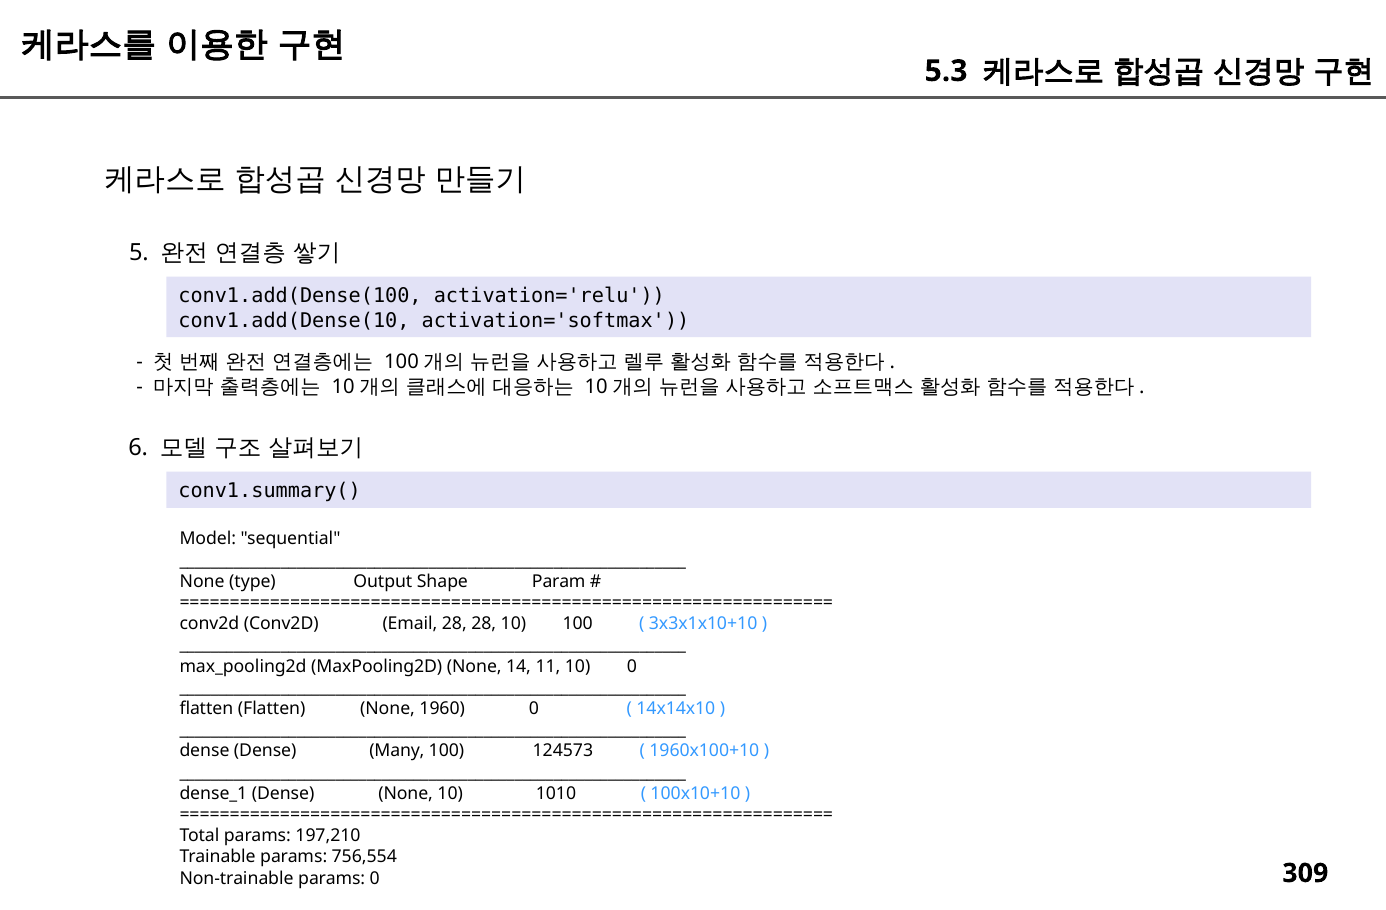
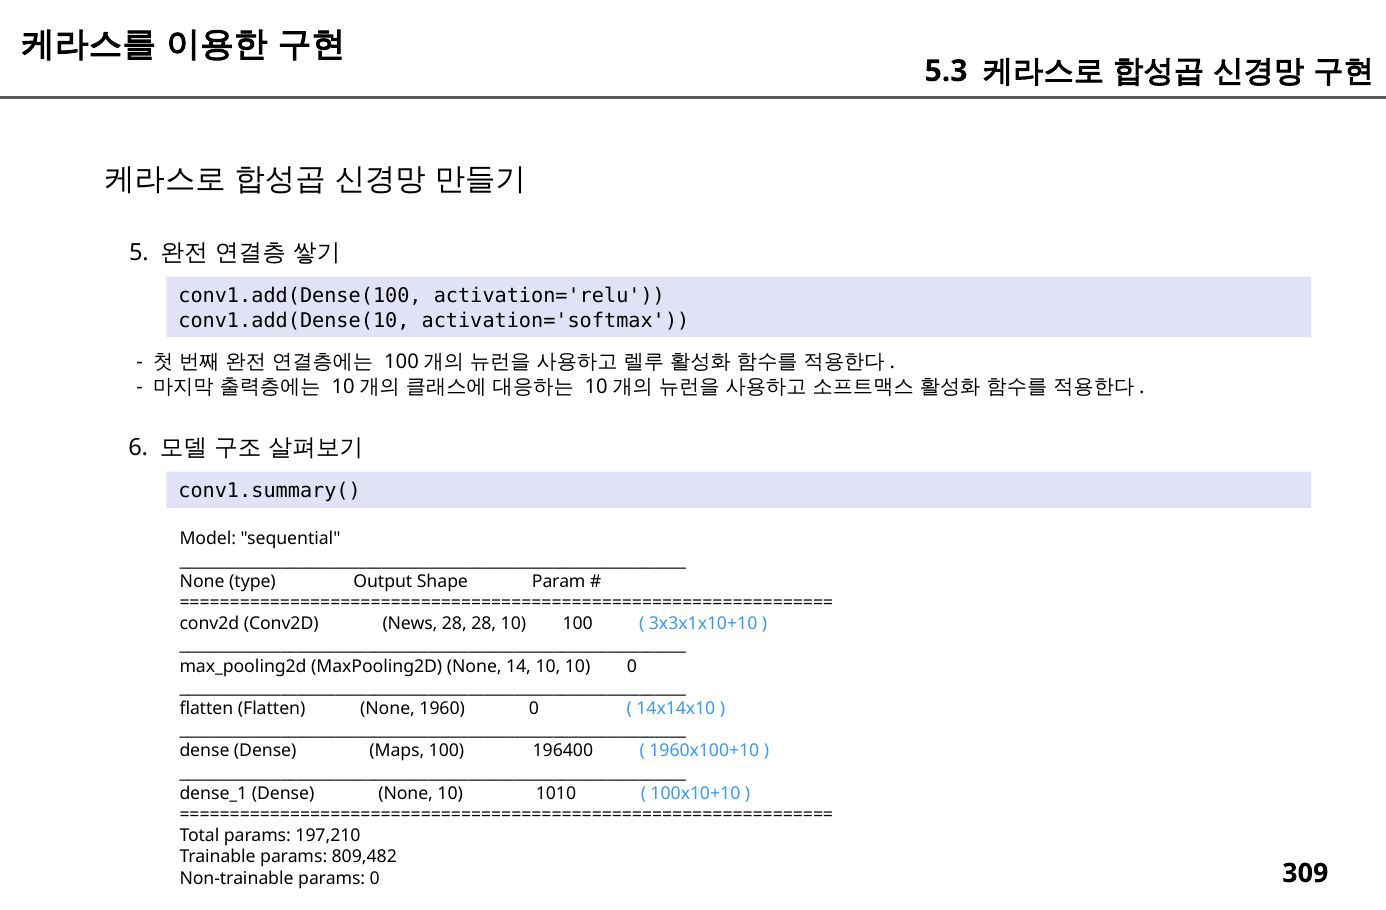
Email: Email -> News
14 11: 11 -> 10
Many: Many -> Maps
124573: 124573 -> 196400
756,554: 756,554 -> 809,482
